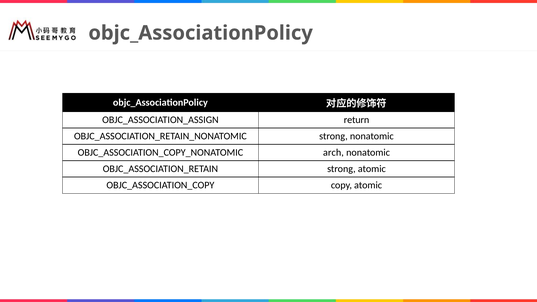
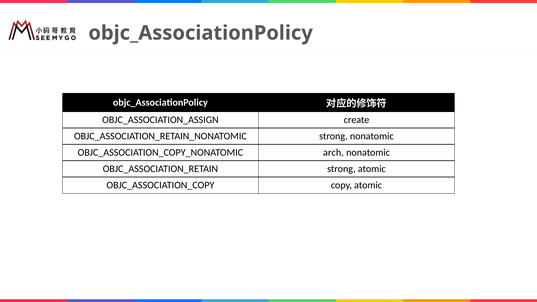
return: return -> create
